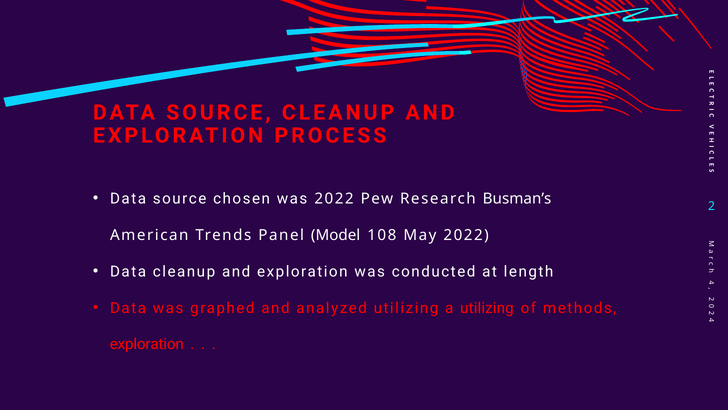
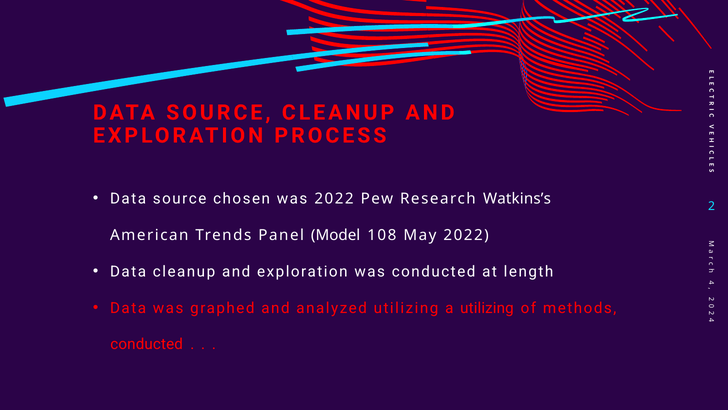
Busman’s: Busman’s -> Watkins’s
exploration at (147, 344): exploration -> conducted
